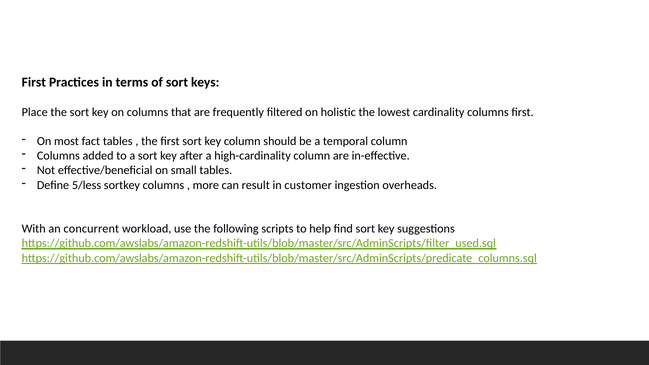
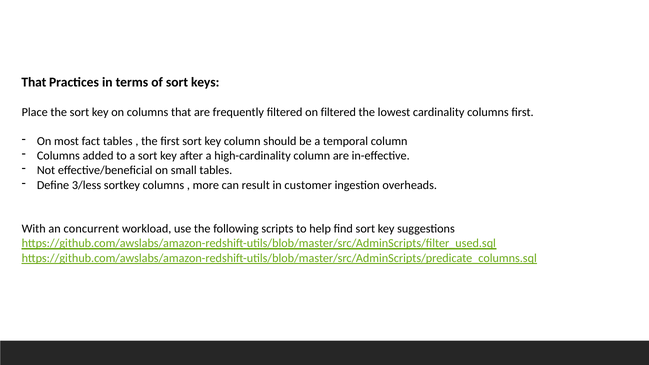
First at (34, 82): First -> That
on holistic: holistic -> filtered
5/less: 5/less -> 3/less
